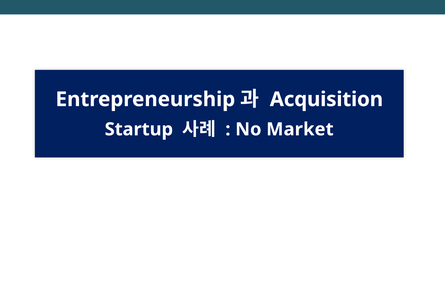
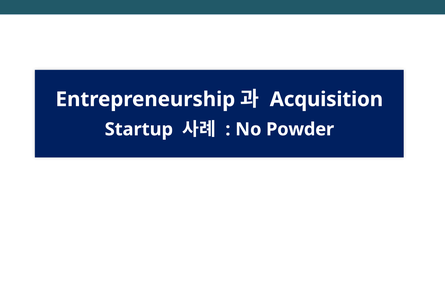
Market: Market -> Powder
